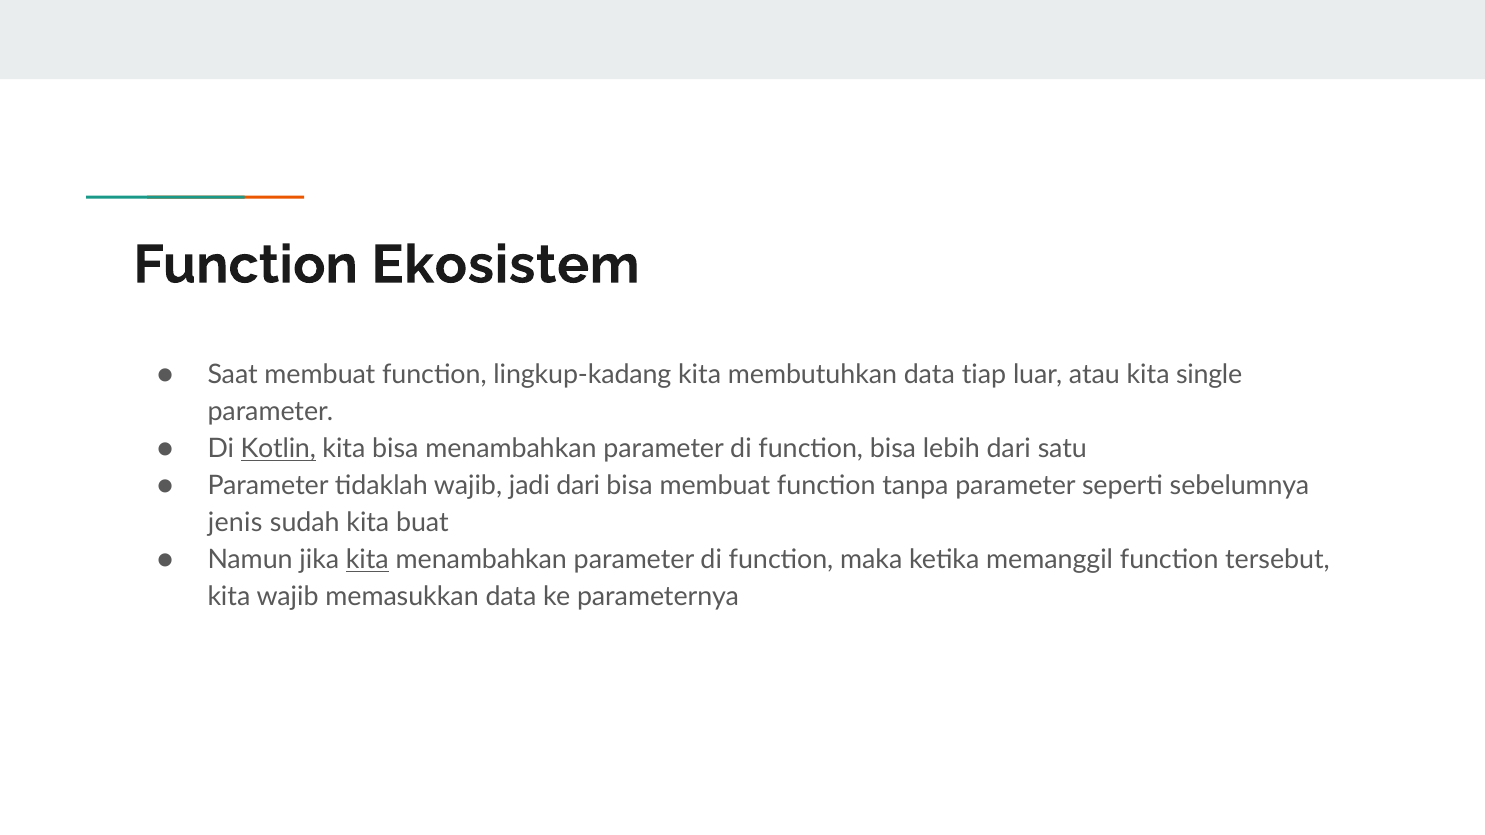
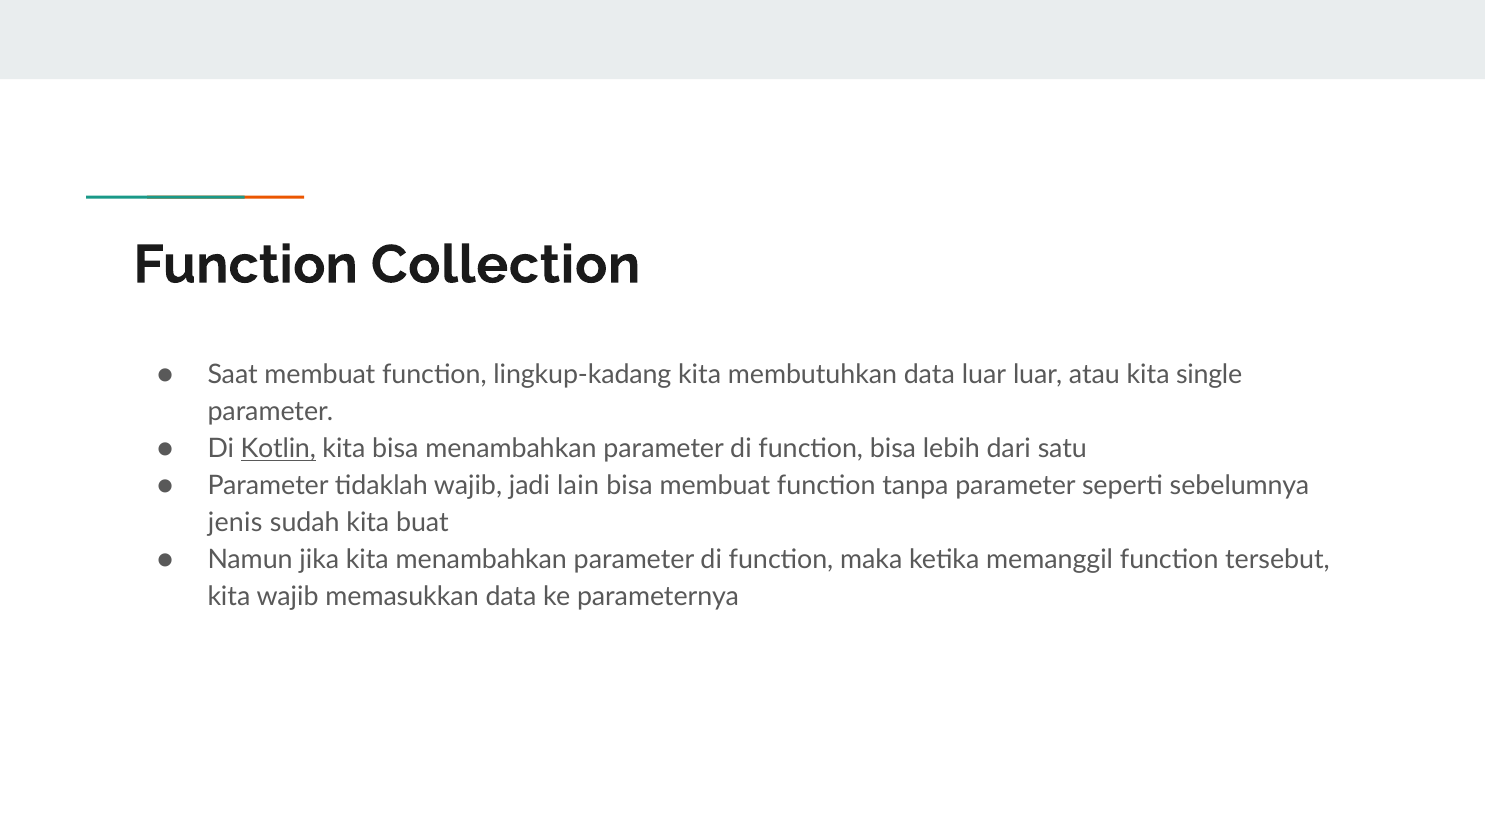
Ekosistem: Ekosistem -> Collection
data tiap: tiap -> luar
jadi dari: dari -> lain
kita at (367, 560) underline: present -> none
